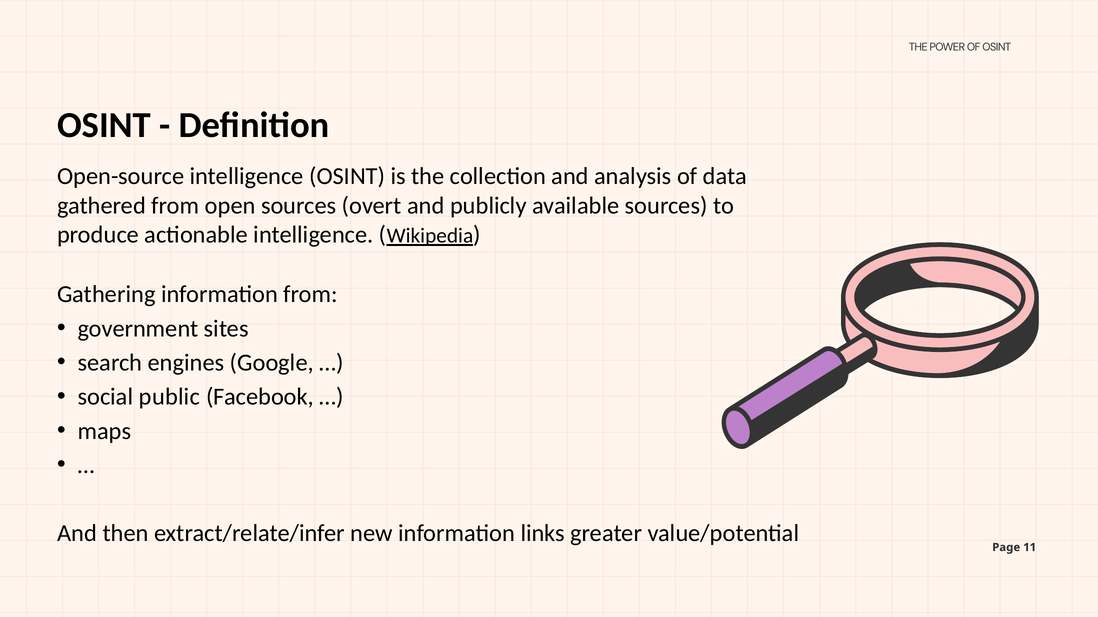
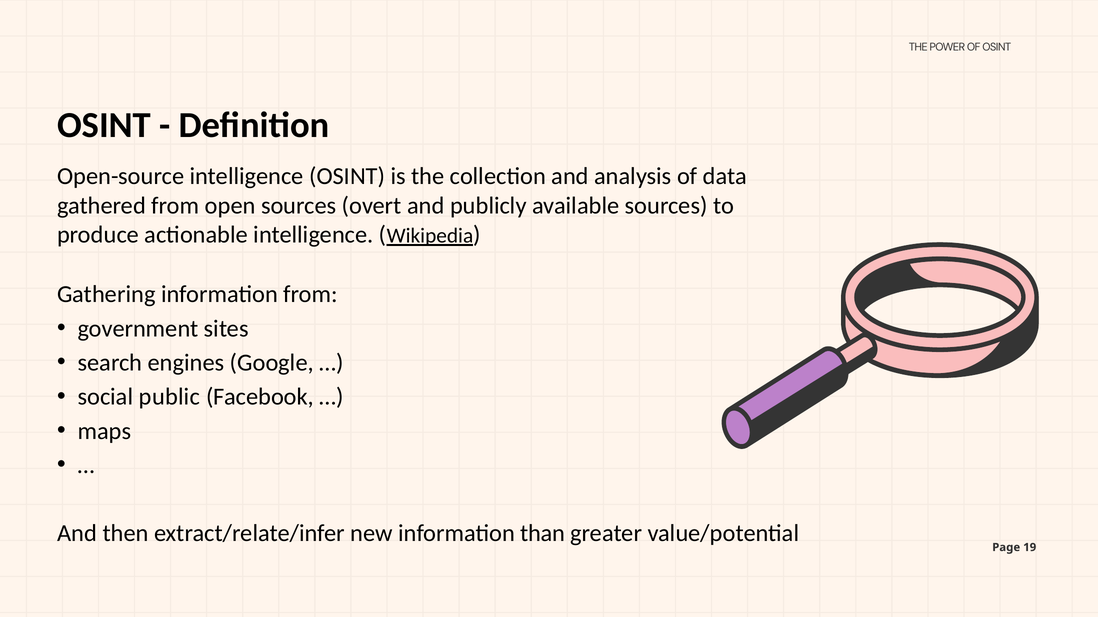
links: links -> than
11: 11 -> 19
